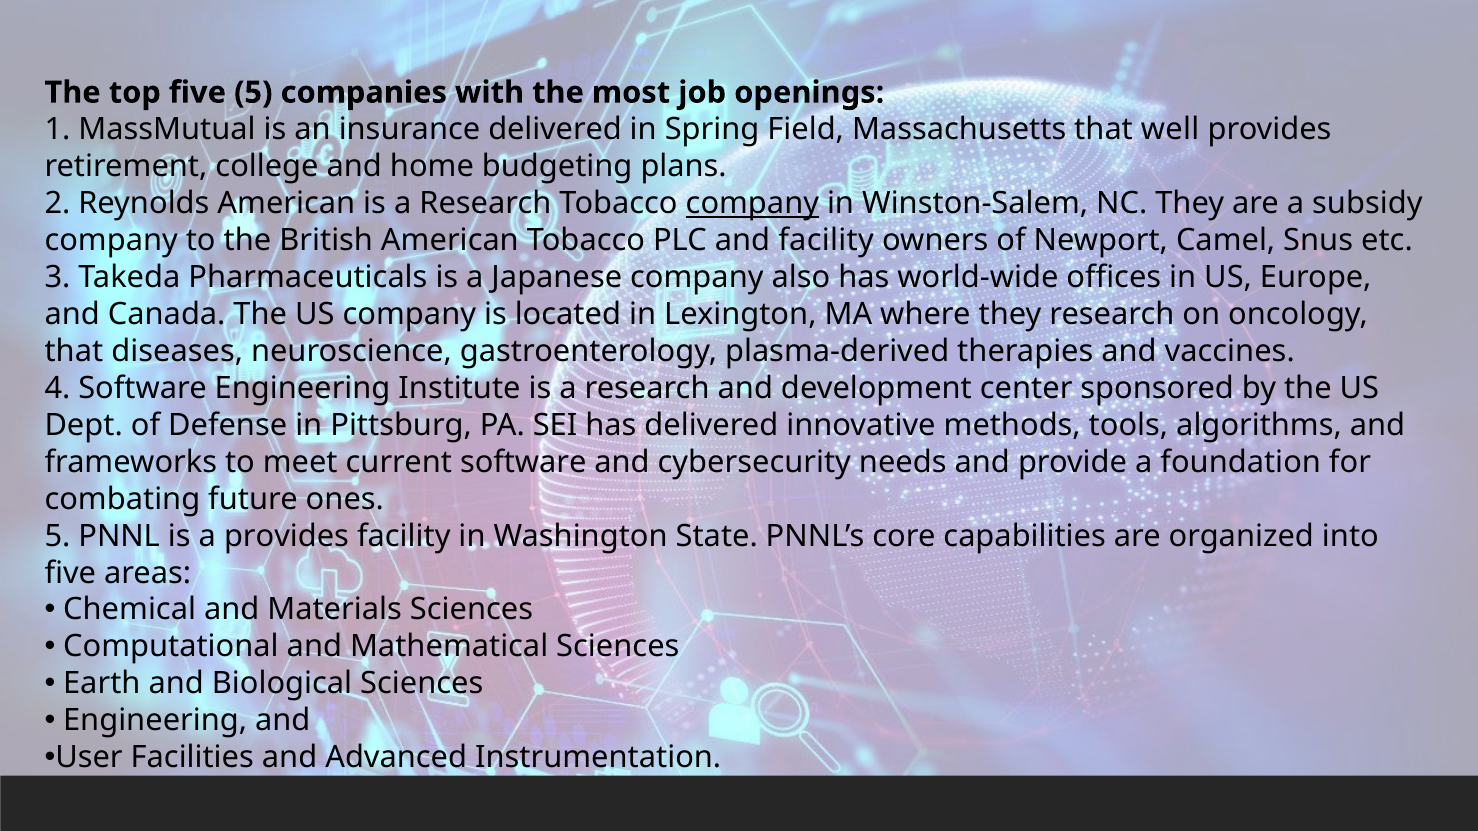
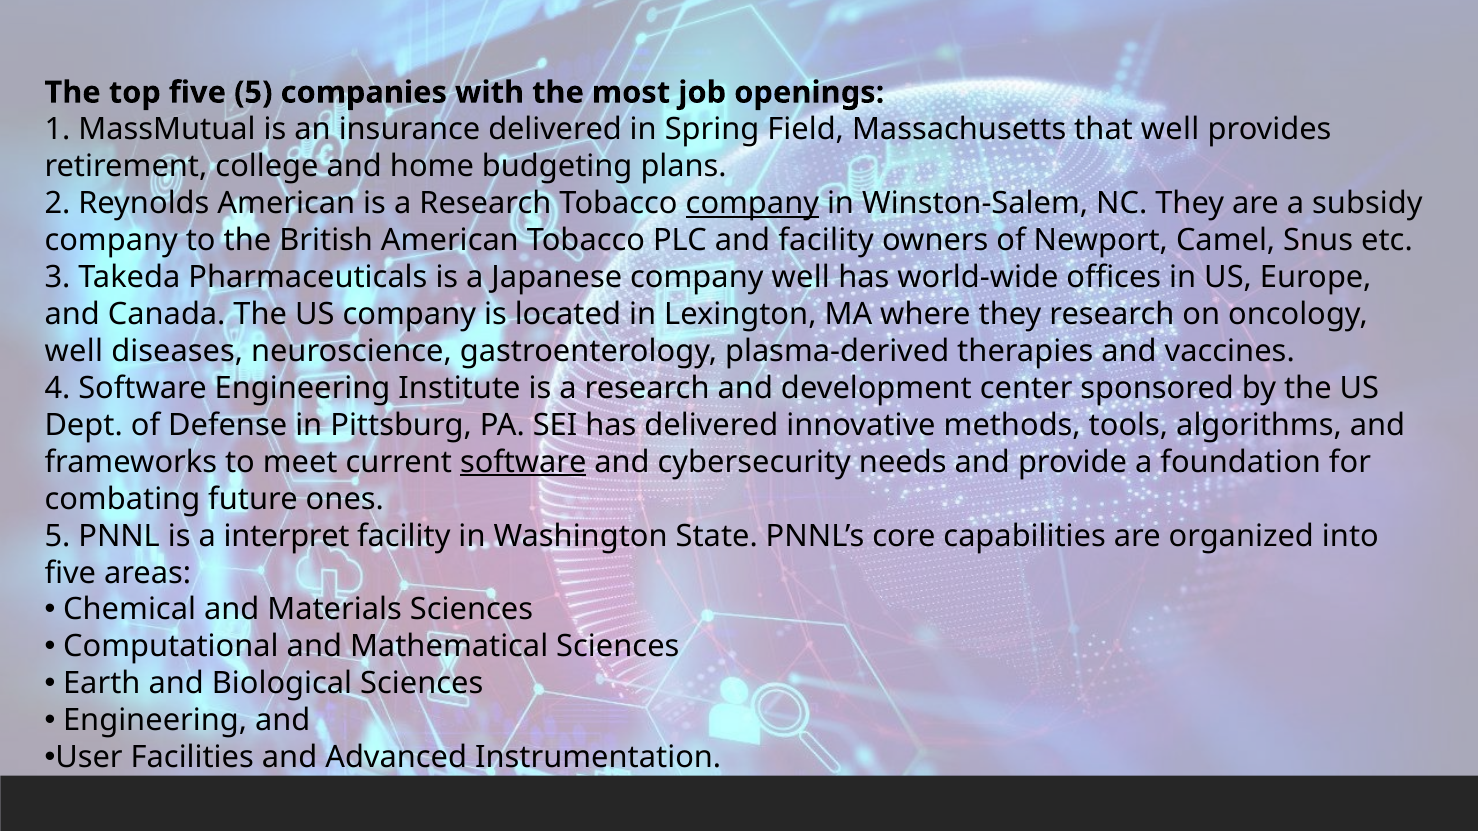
company also: also -> well
that at (74, 351): that -> well
software at (523, 462) underline: none -> present
a provides: provides -> interpret
